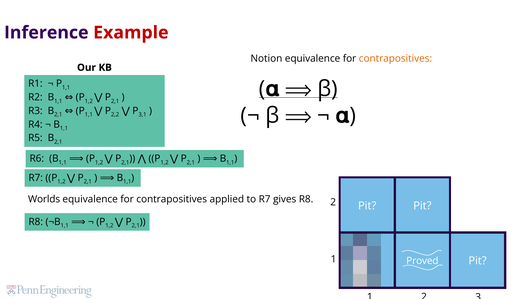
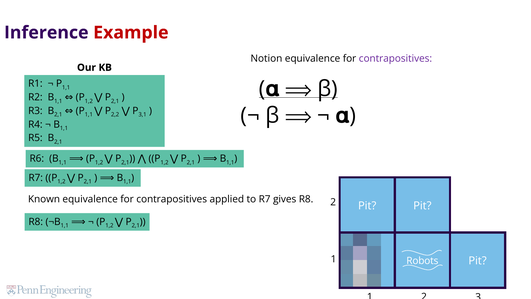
contrapositives at (395, 58) colour: orange -> purple
Worlds: Worlds -> Known
Proved: Proved -> Robots
